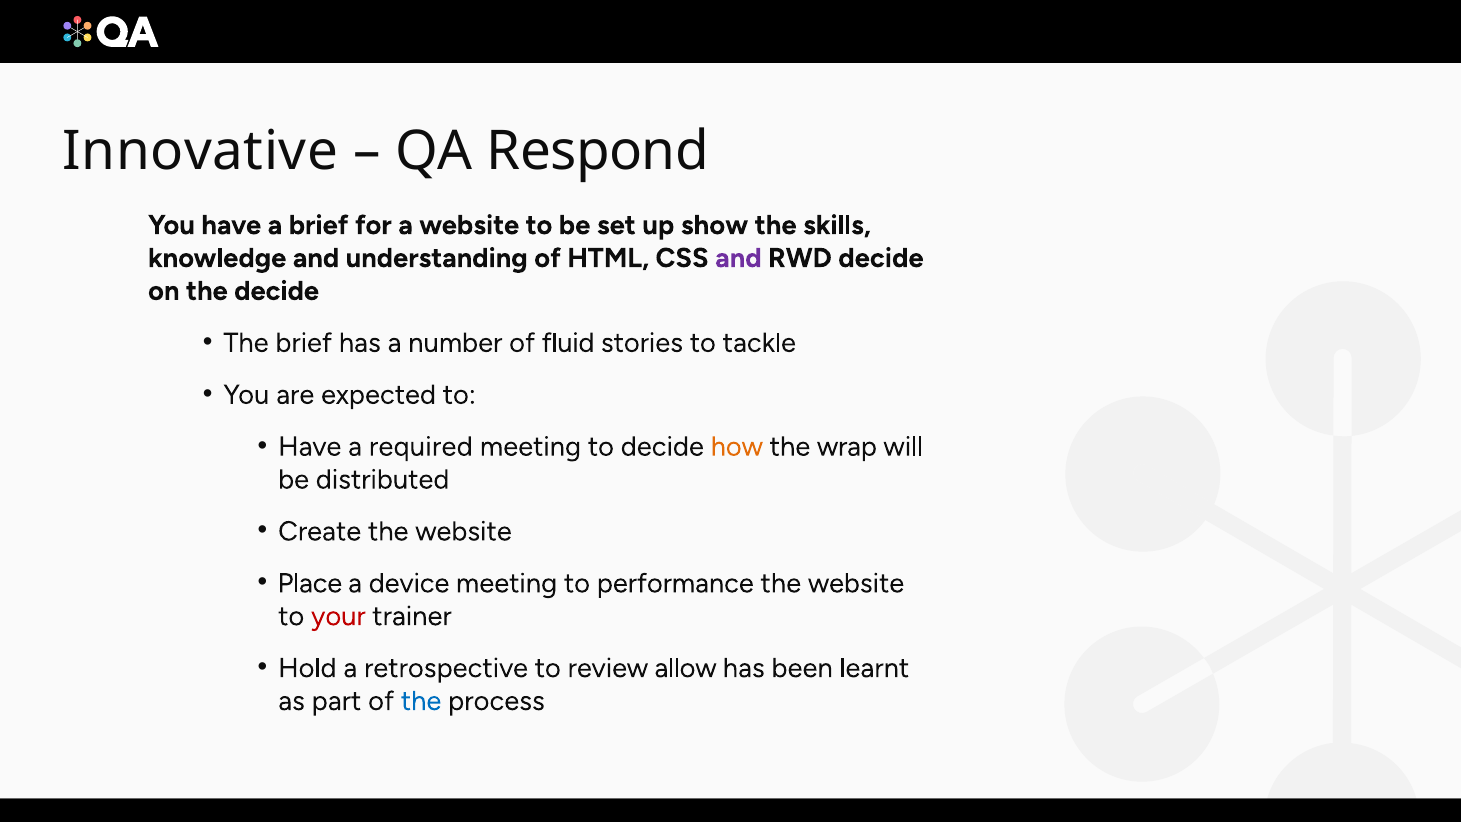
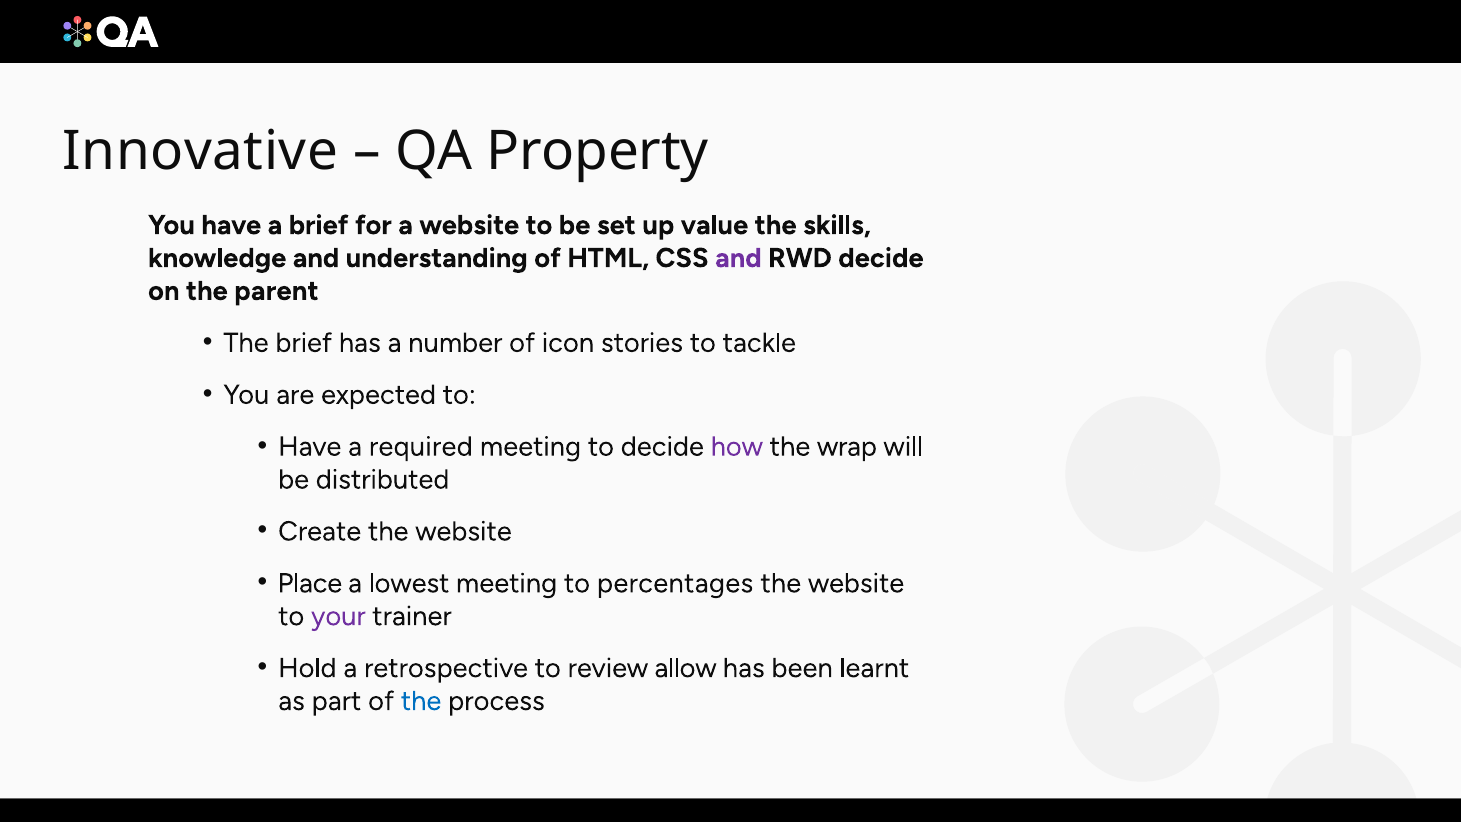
Respond: Respond -> Property
show: show -> value
the decide: decide -> parent
fluid: fluid -> icon
how colour: orange -> purple
device: device -> lowest
performance: performance -> percentages
your colour: red -> purple
